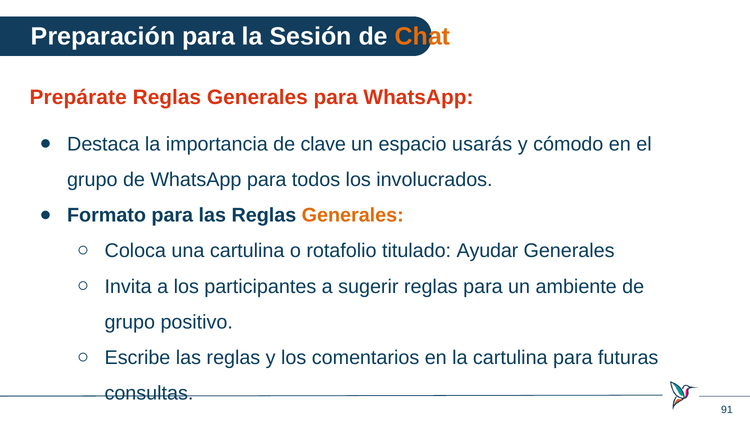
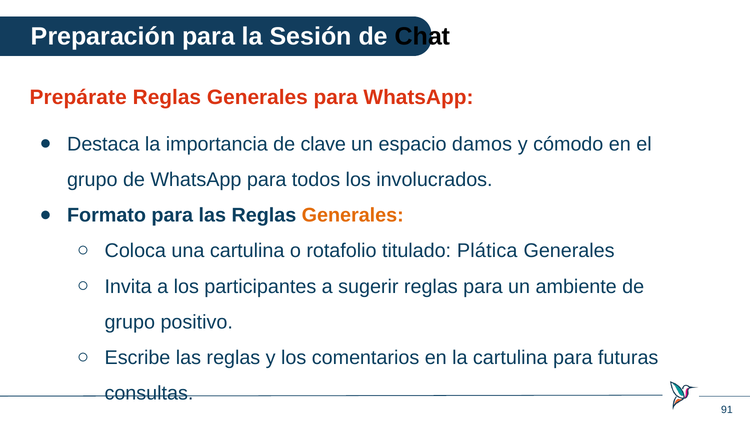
Chat colour: orange -> black
usarás: usarás -> damos
Ayudar: Ayudar -> Plática
